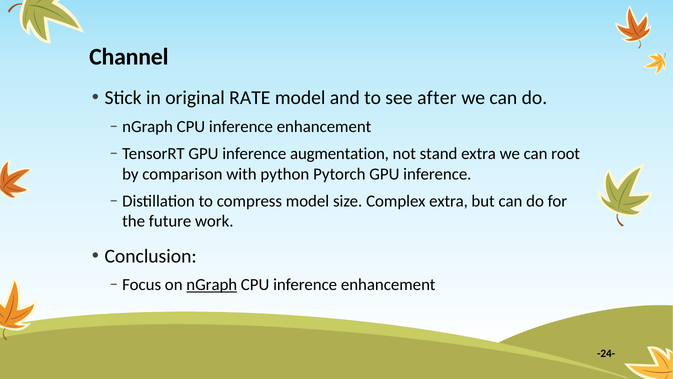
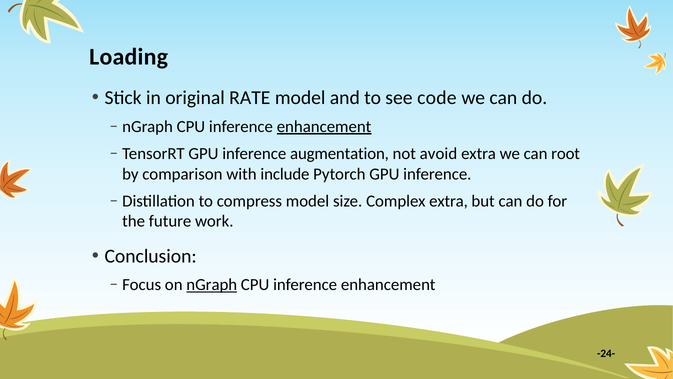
Channel: Channel -> Loading
after: after -> code
enhancement at (324, 126) underline: none -> present
stand: stand -> avoid
python: python -> include
